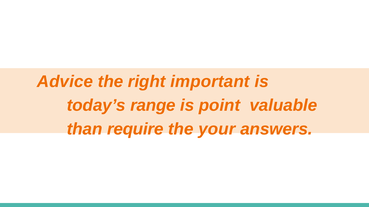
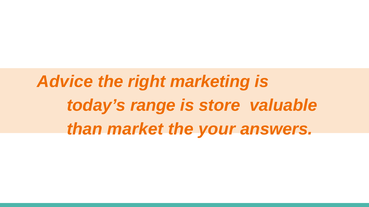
important: important -> marketing
point: point -> store
require: require -> market
